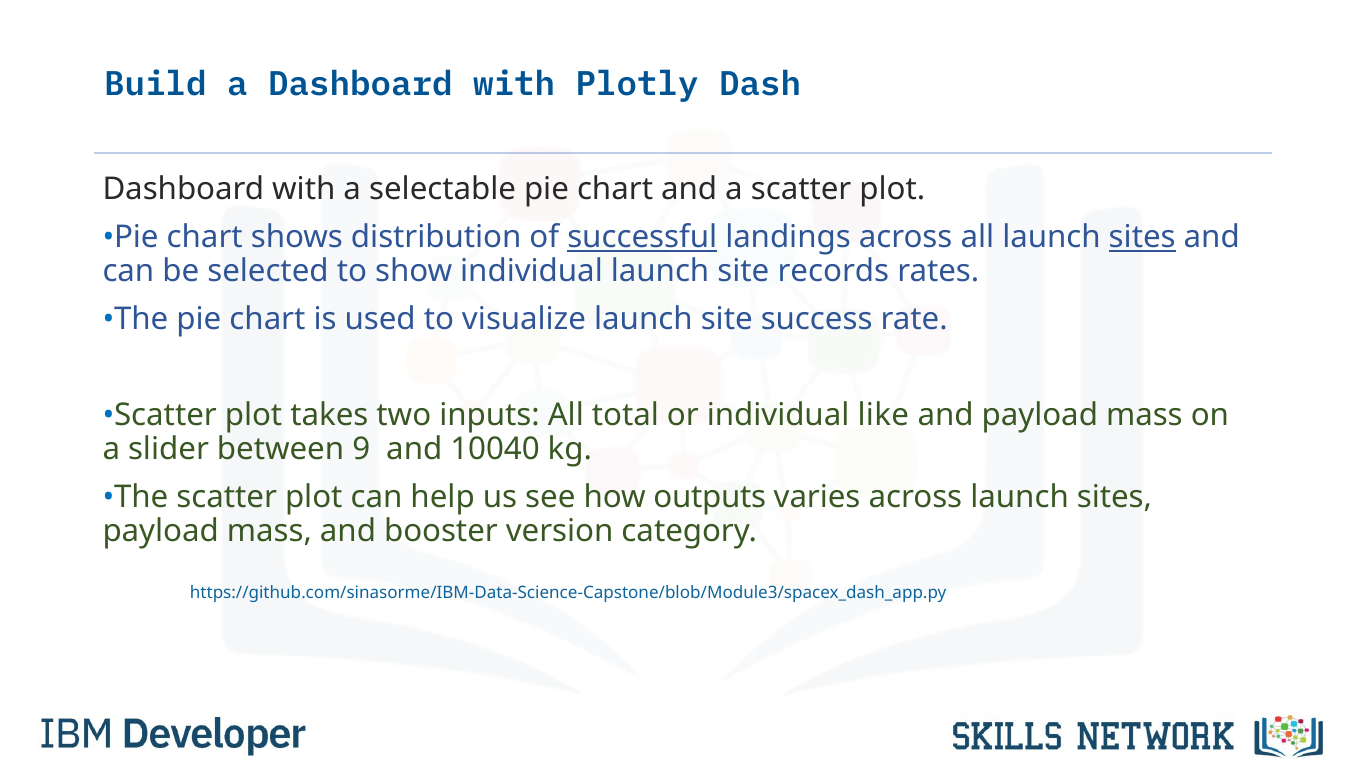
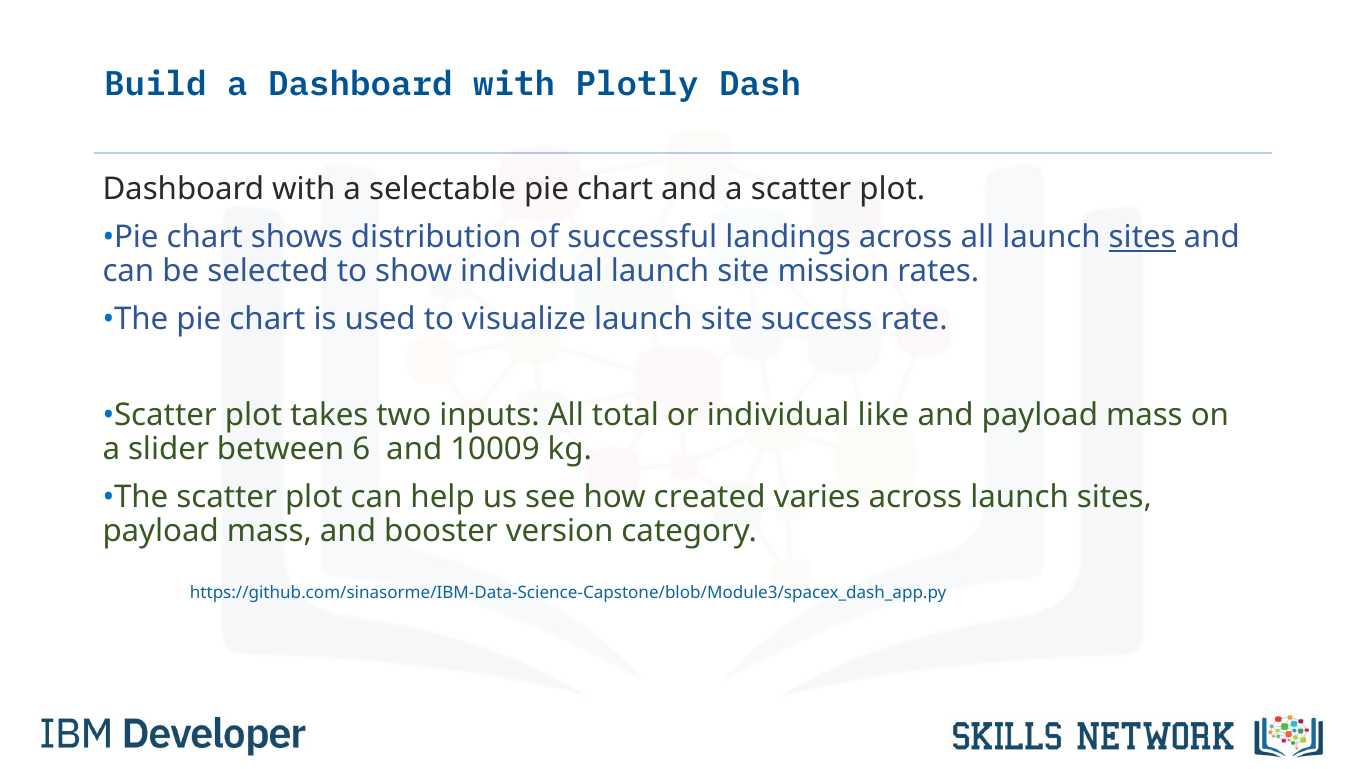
successful underline: present -> none
records: records -> mission
9: 9 -> 6
10040: 10040 -> 10009
outputs: outputs -> created
